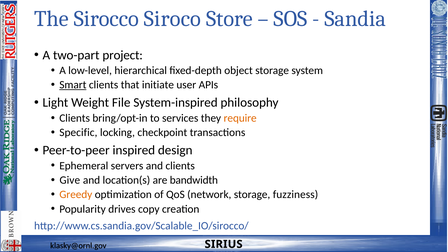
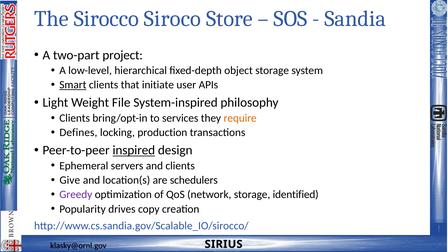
Specific: Specific -> Defines
checkpoint: checkpoint -> production
inspired underline: none -> present
bandwidth: bandwidth -> schedulers
Greedy colour: orange -> purple
fuzziness: fuzziness -> identified
